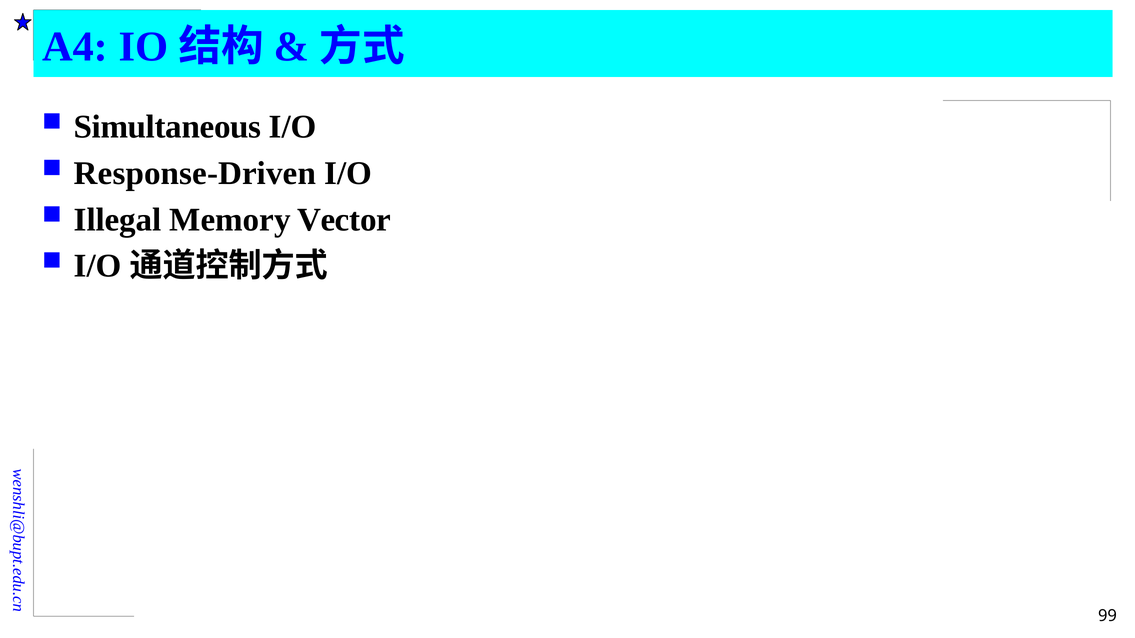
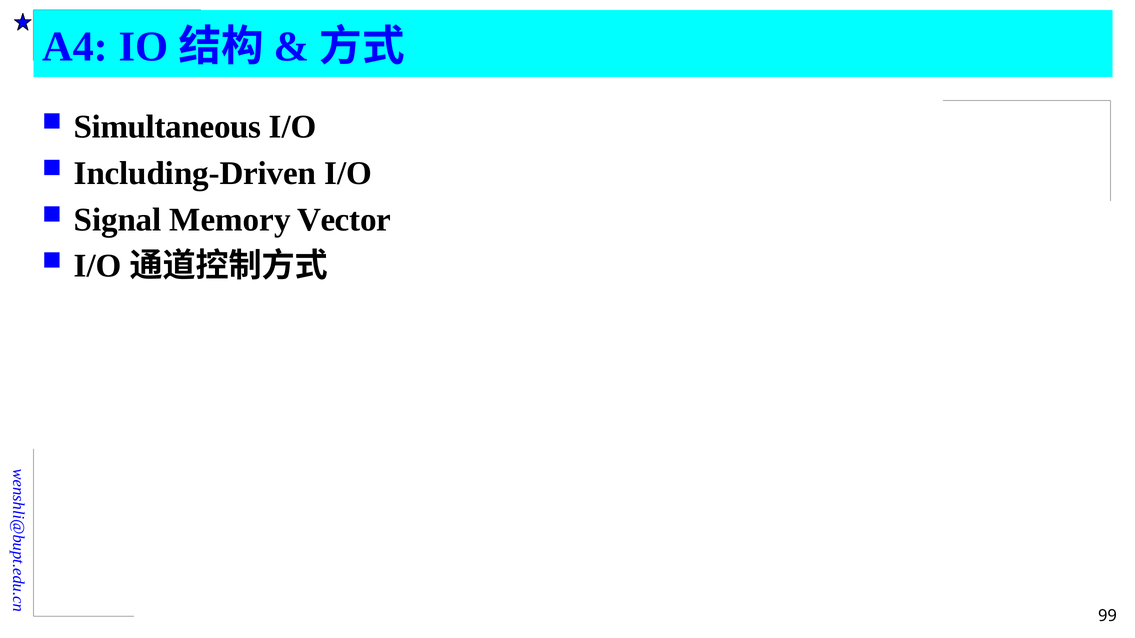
Response-Driven: Response-Driven -> Including-Driven
Illegal: Illegal -> Signal
